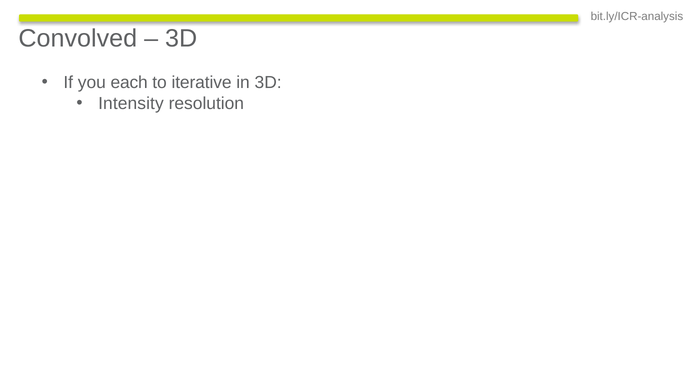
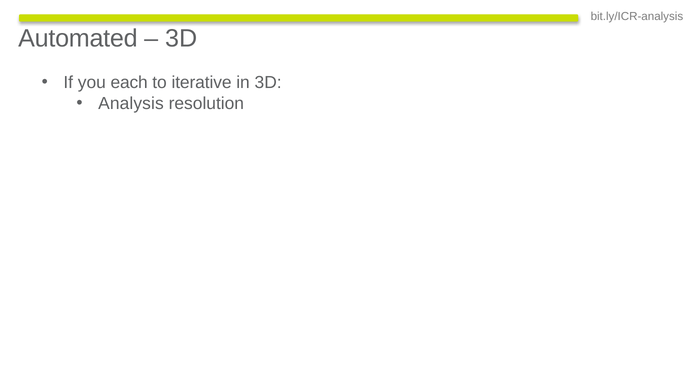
Convolved: Convolved -> Automated
Intensity: Intensity -> Analysis
